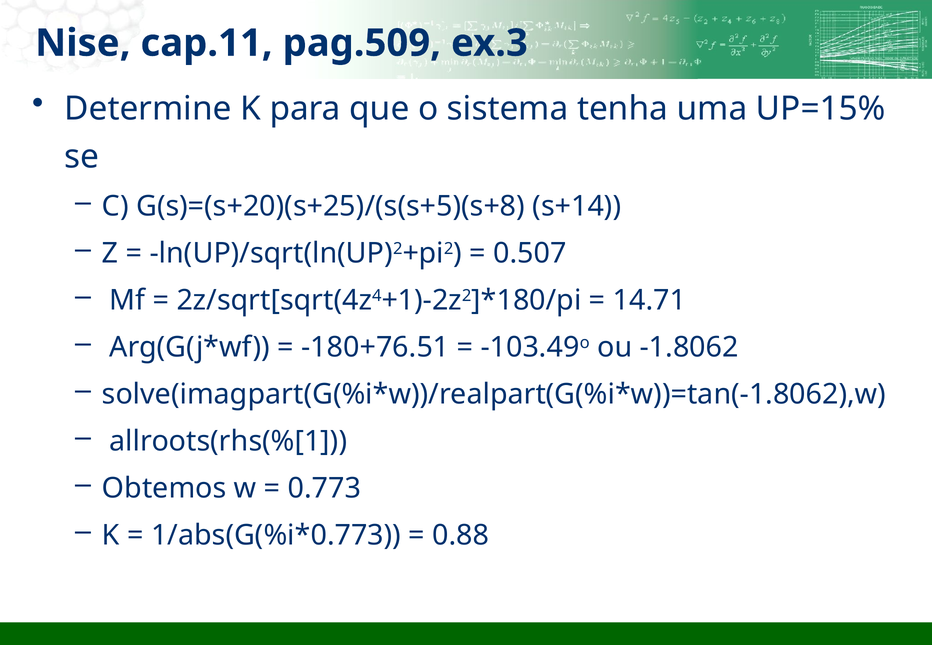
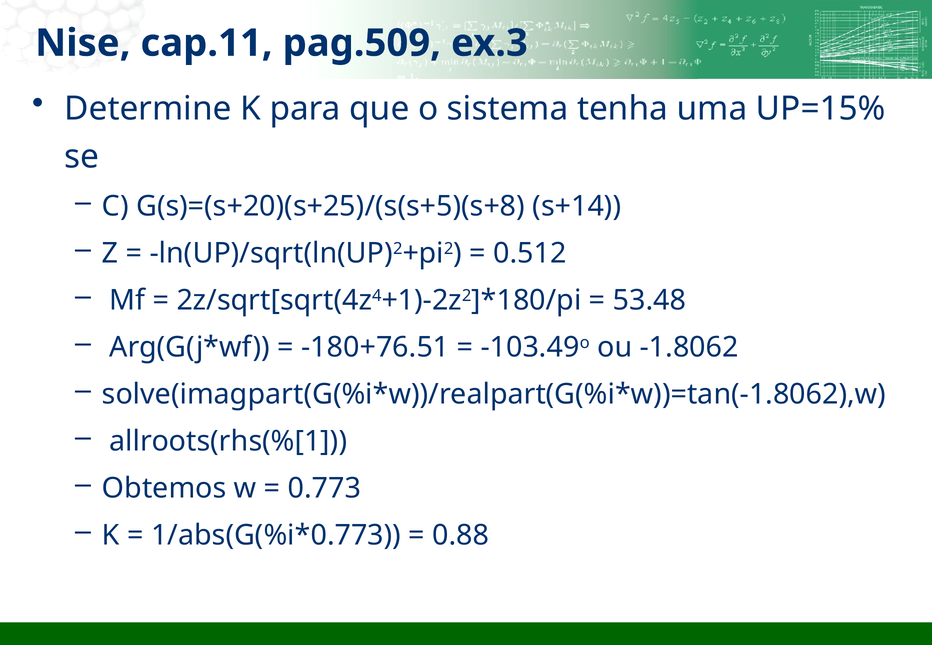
0.507: 0.507 -> 0.512
14.71: 14.71 -> 53.48
